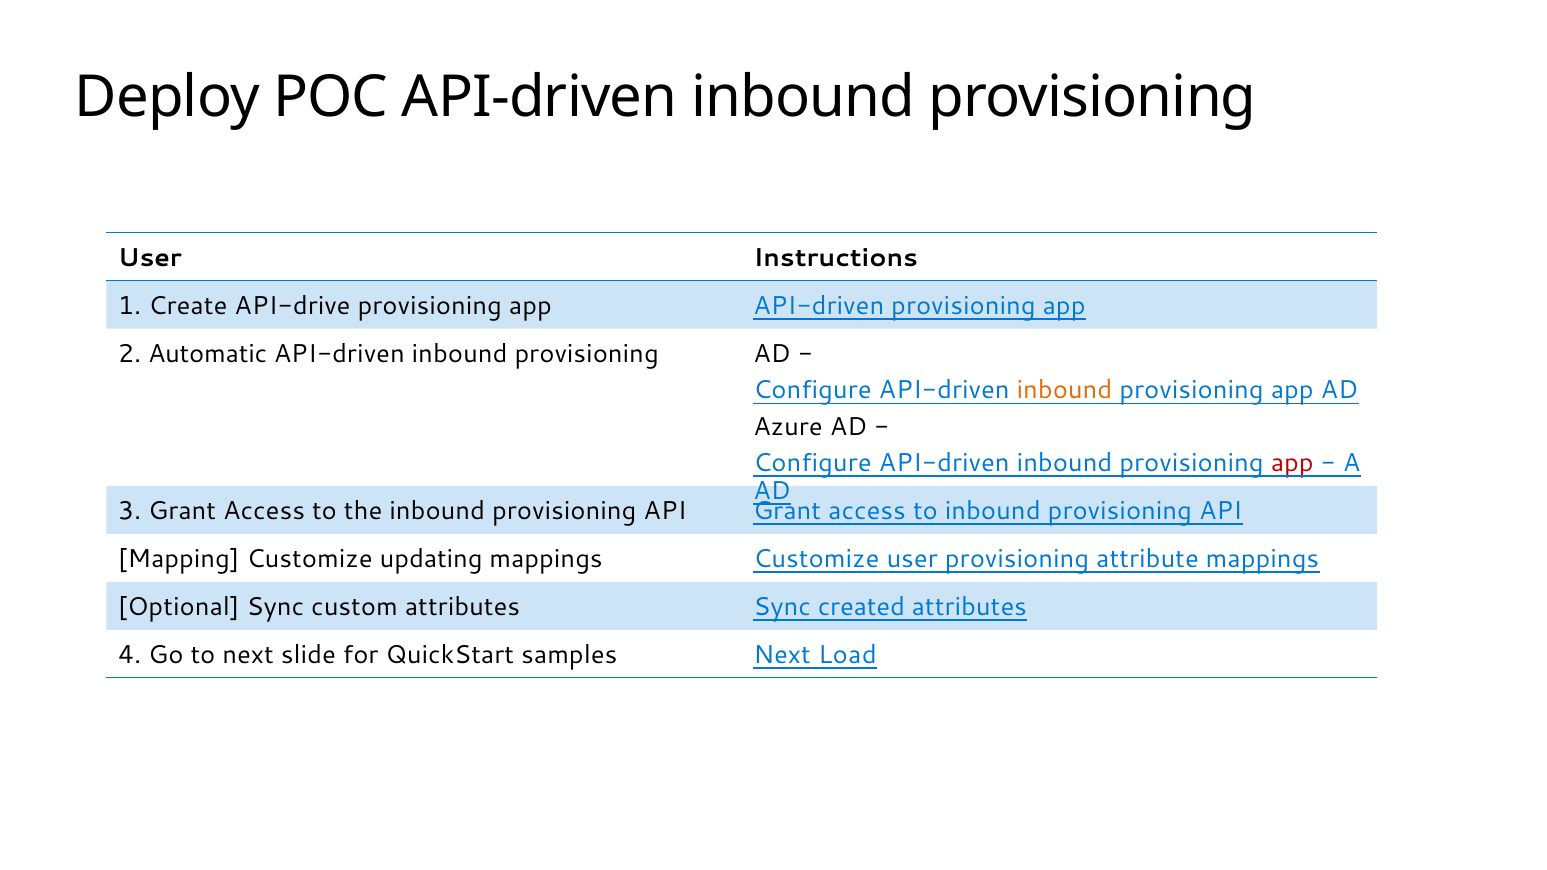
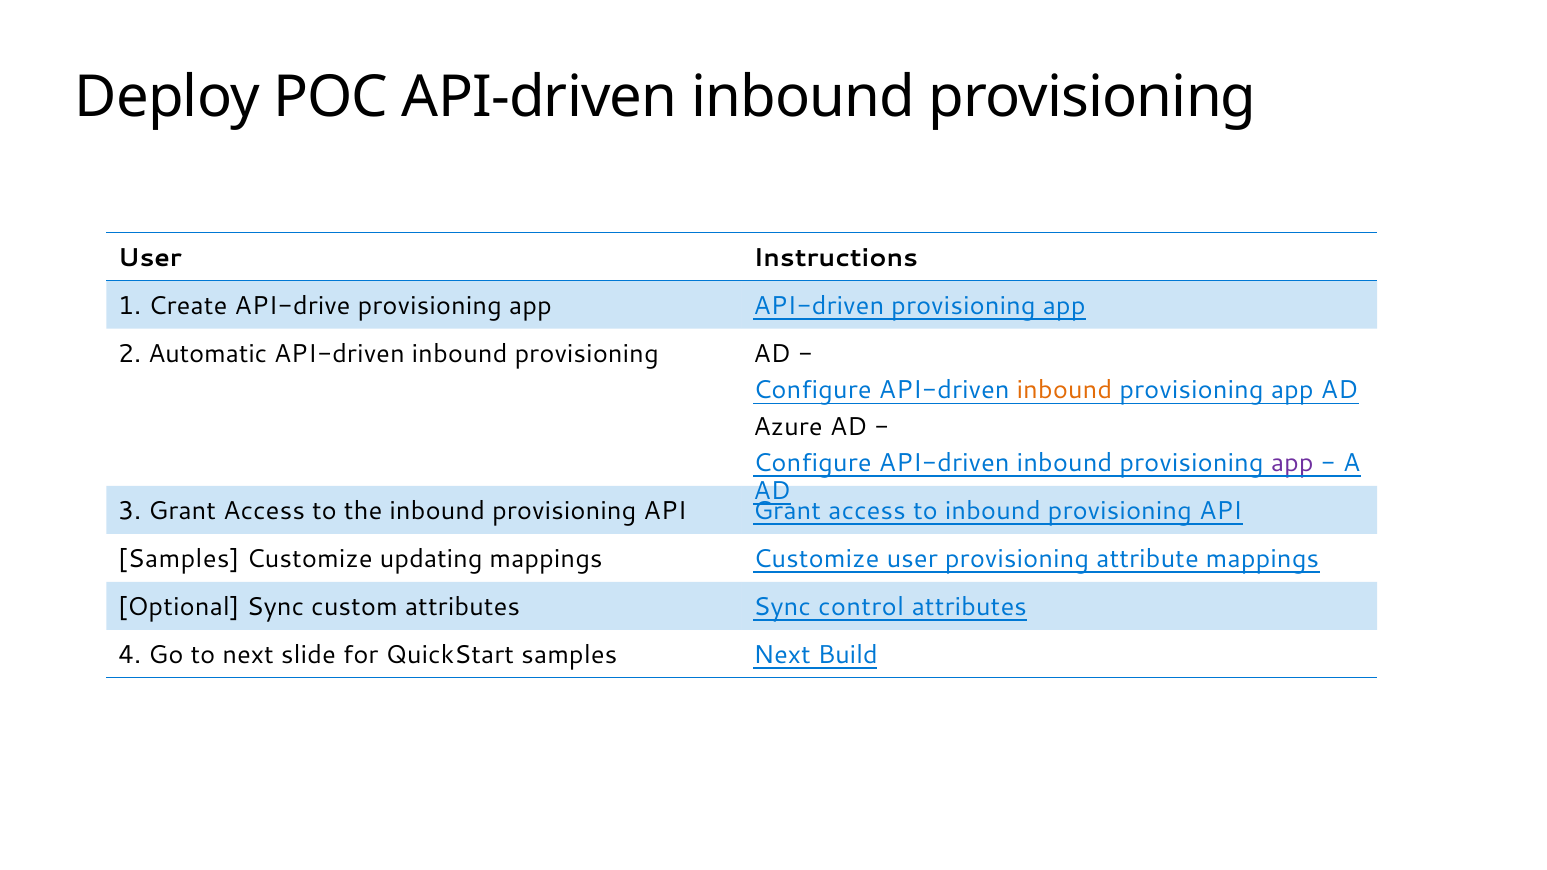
app at (1292, 463) colour: red -> purple
Mapping at (179, 559): Mapping -> Samples
created: created -> control
Load: Load -> Build
